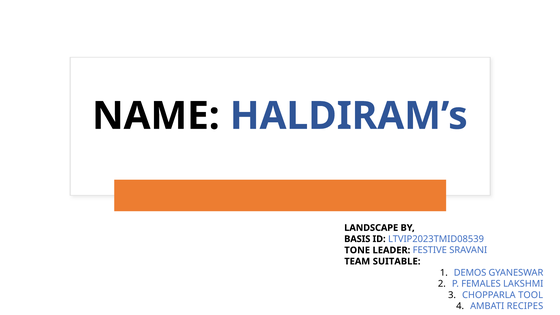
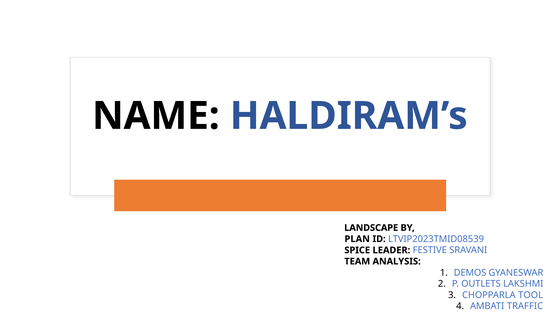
BASIS: BASIS -> PLAN
TONE: TONE -> SPICE
SUITABLE: SUITABLE -> ANALYSIS
FEMALES: FEMALES -> OUTLETS
RECIPES: RECIPES -> TRAFFIC
